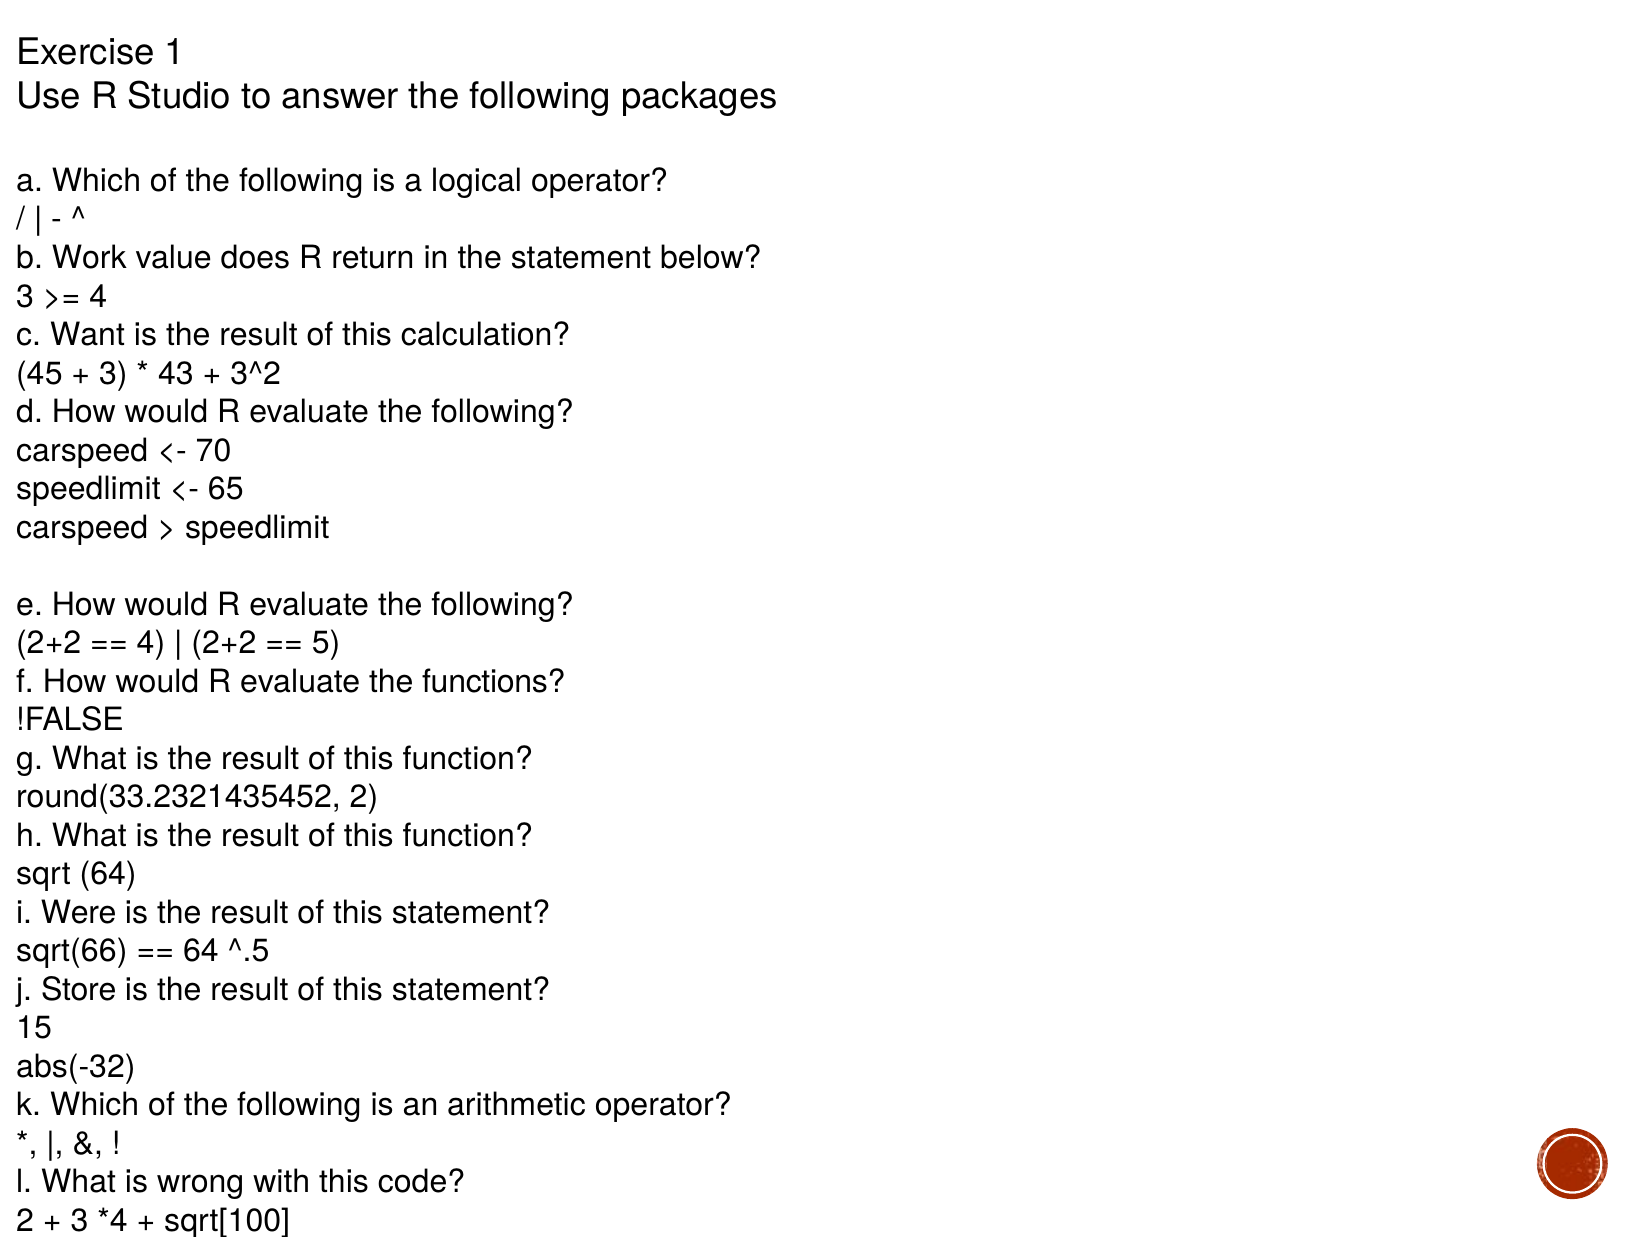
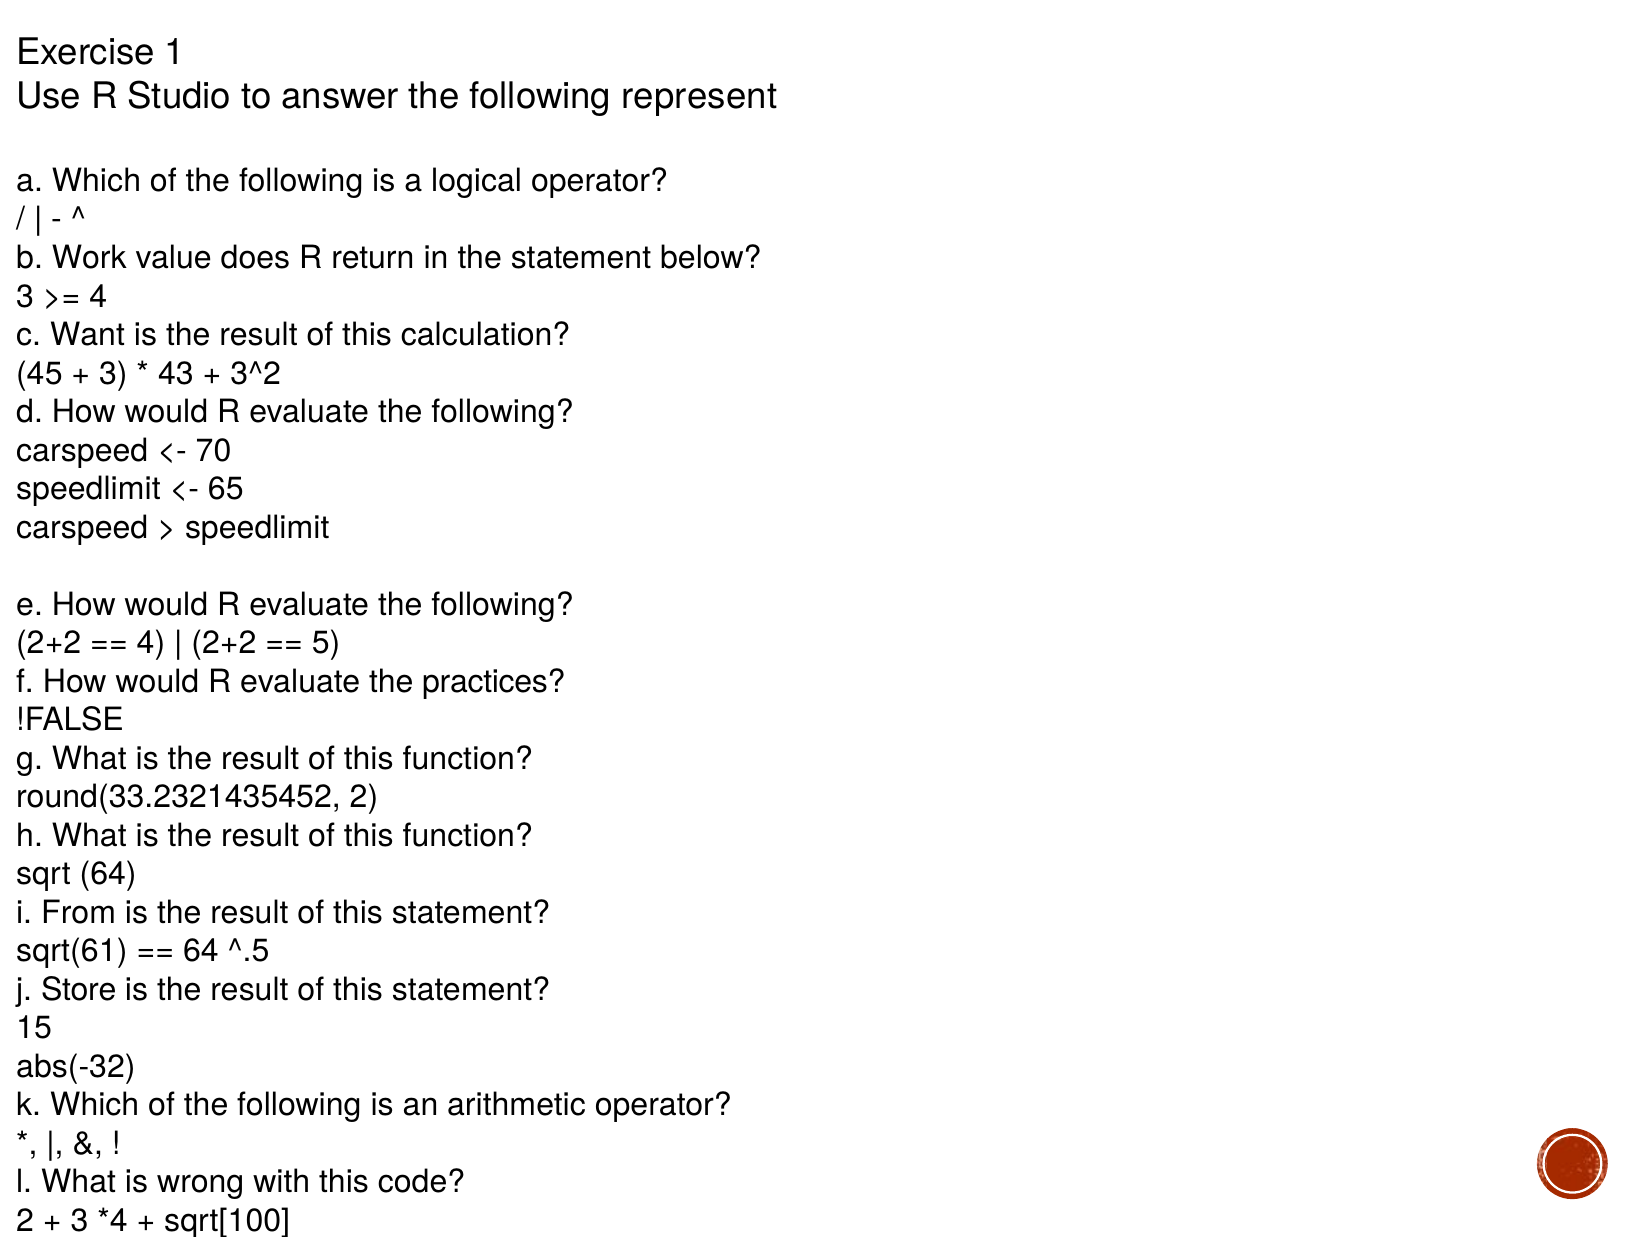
packages: packages -> represent
functions: functions -> practices
Were: Were -> From
sqrt(66: sqrt(66 -> sqrt(61
